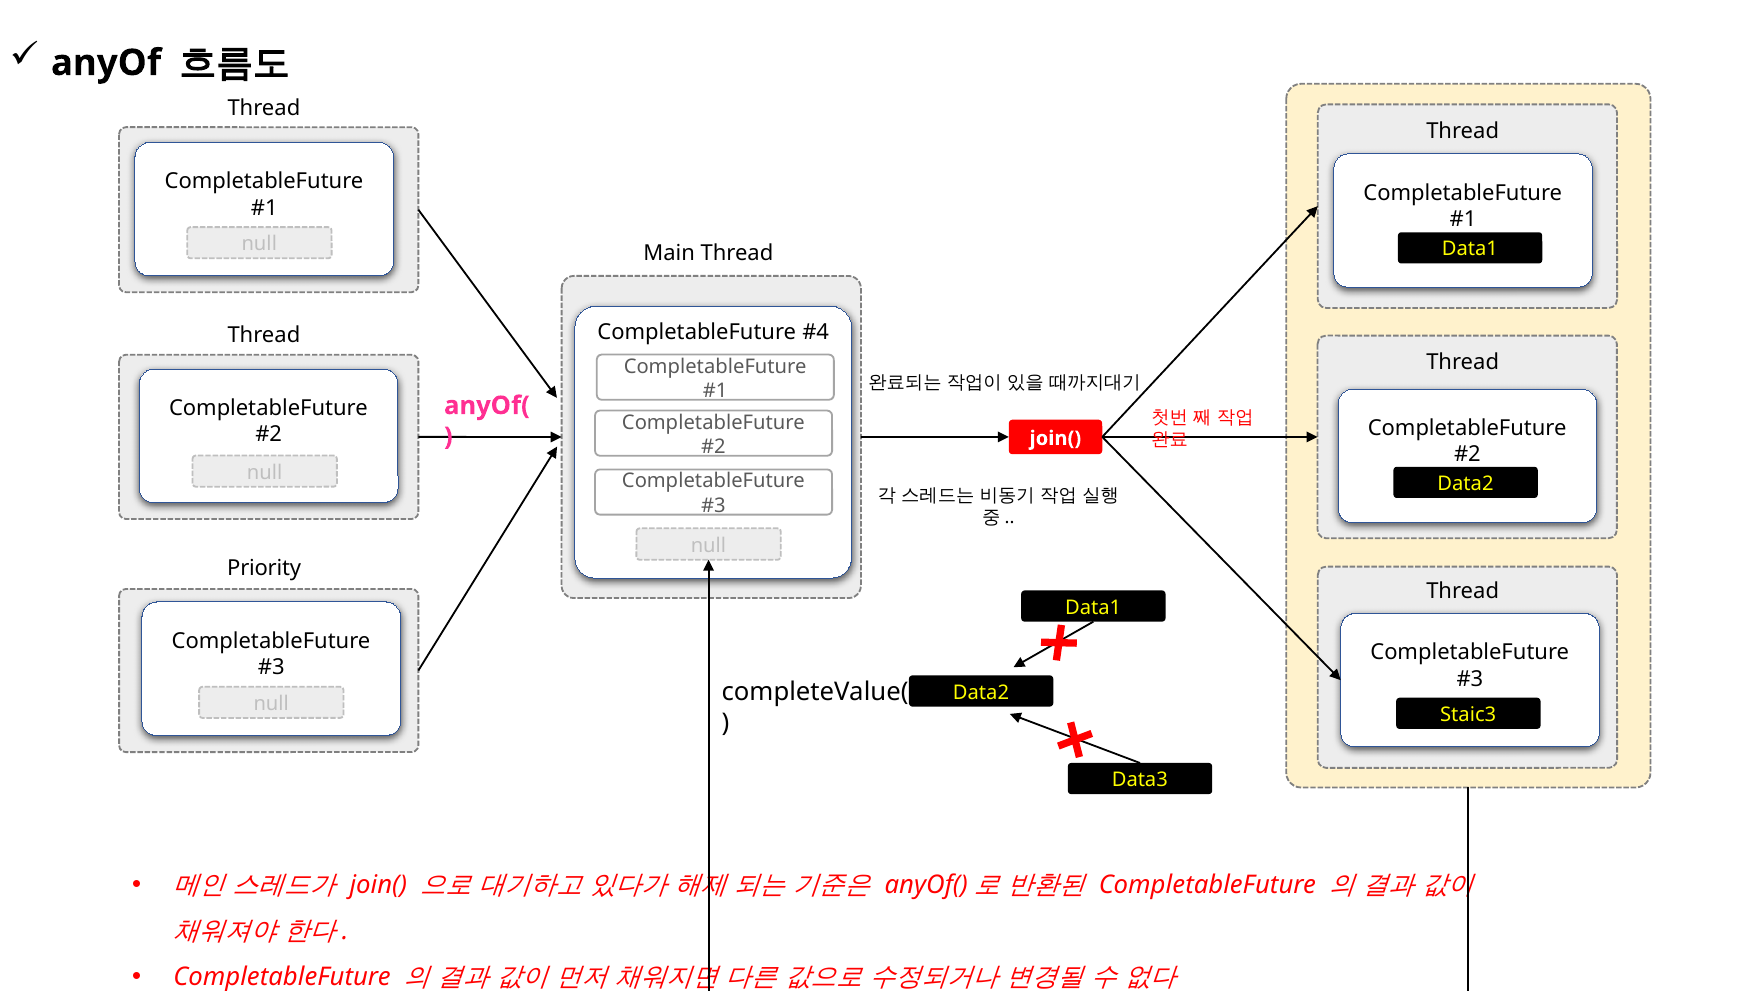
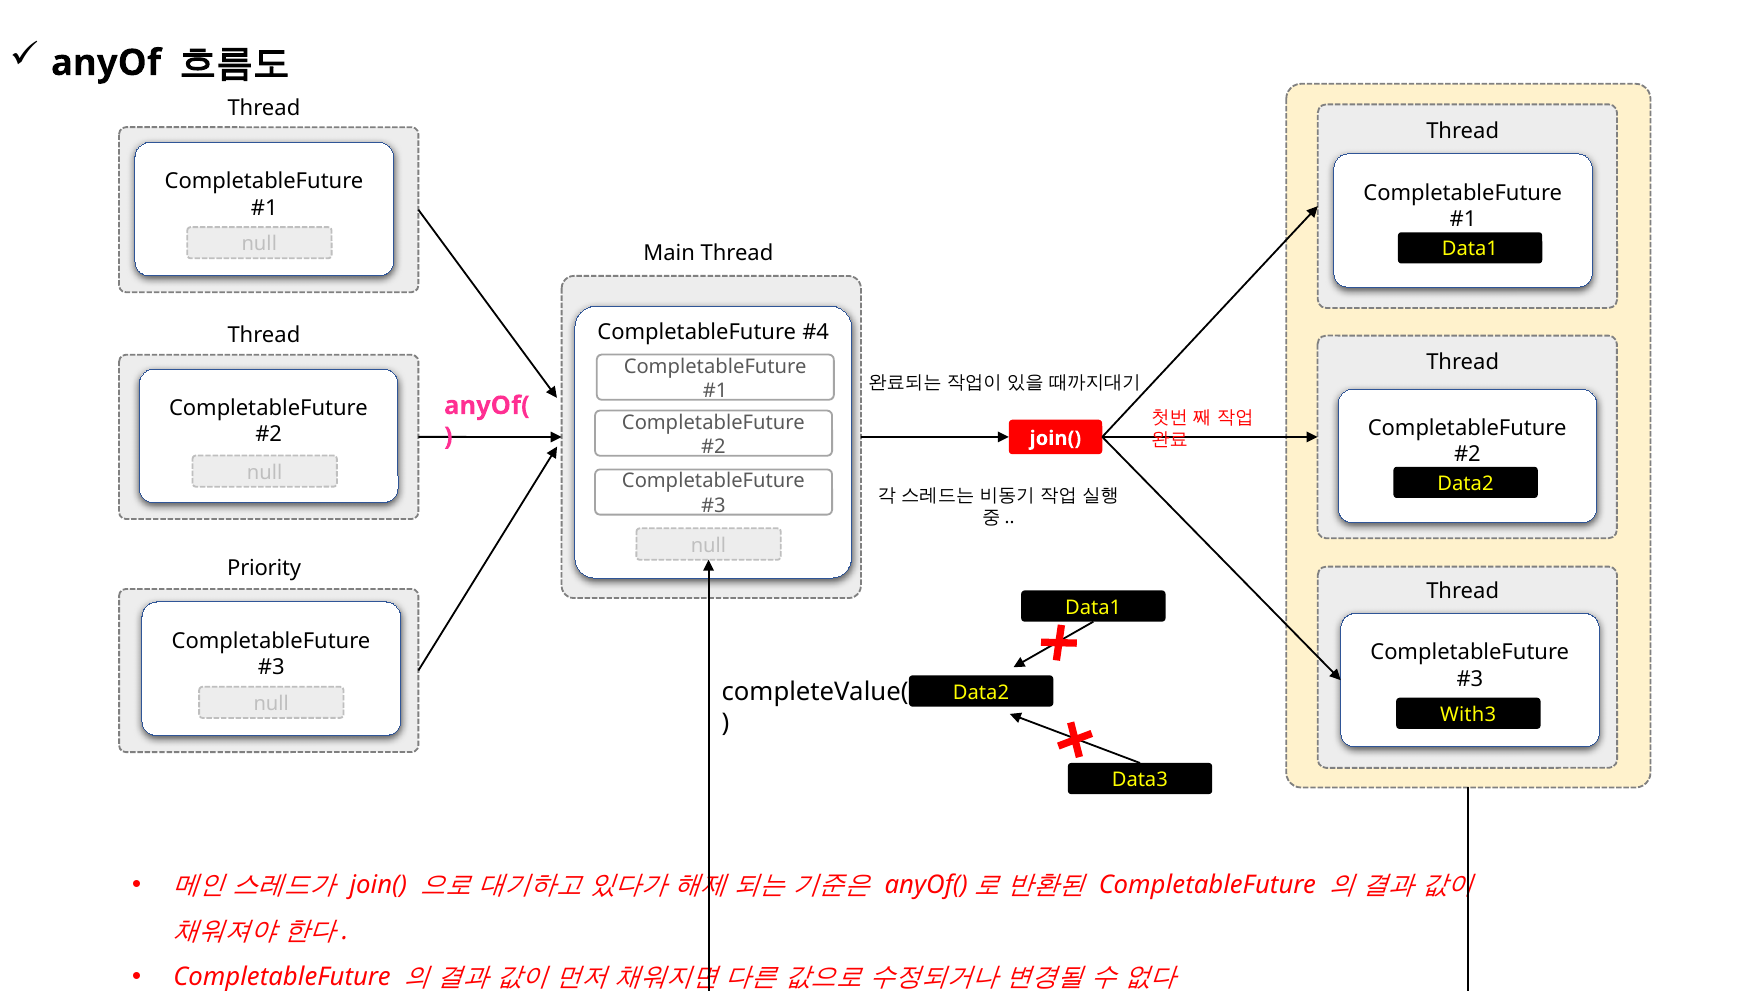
Staic3: Staic3 -> With3
